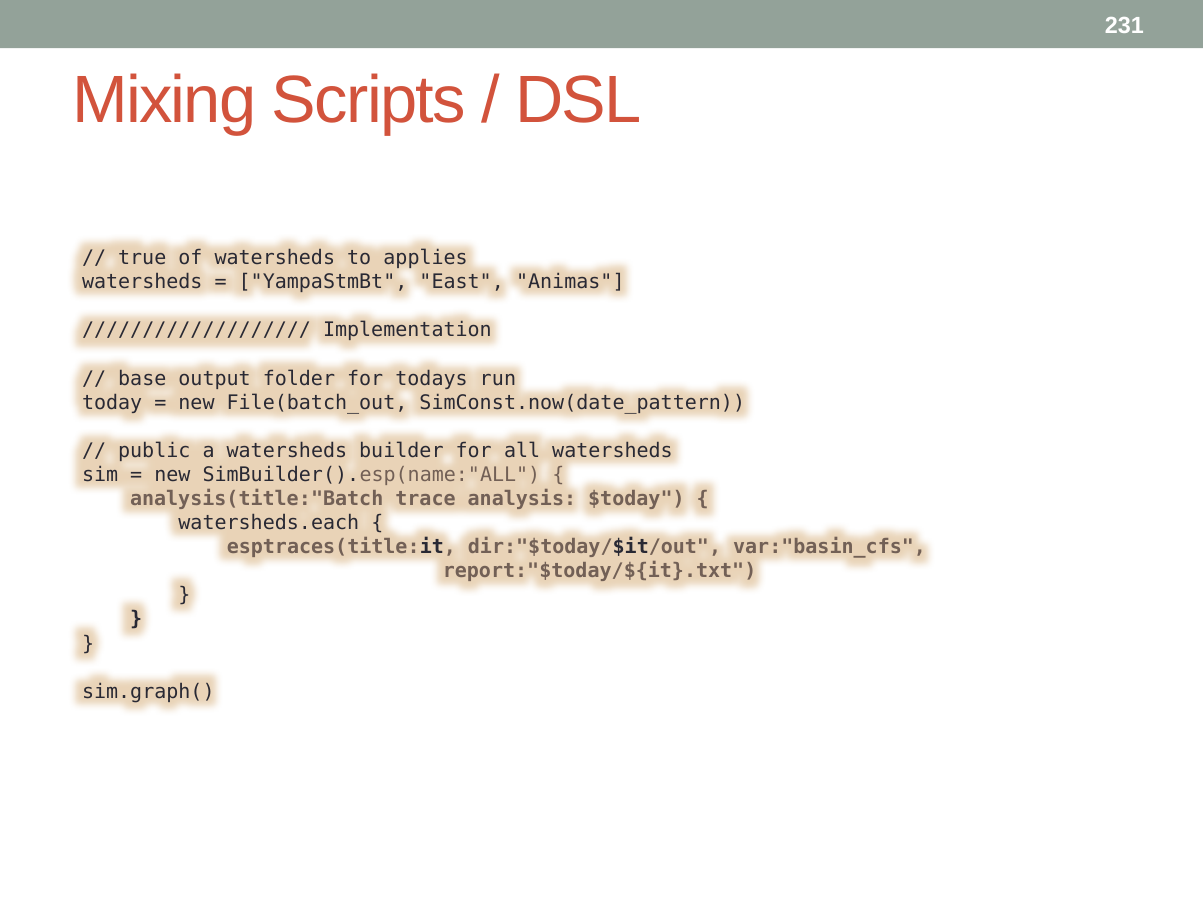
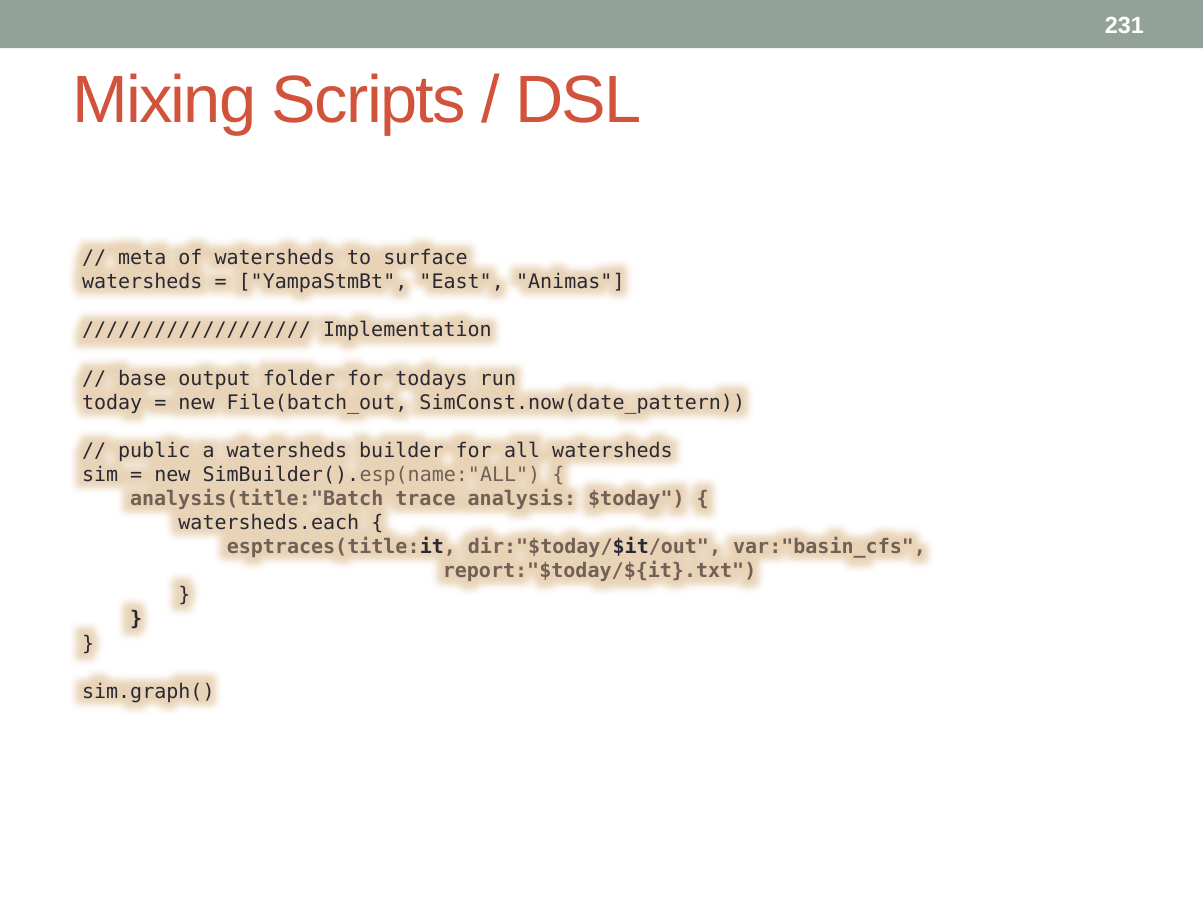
true: true -> meta
applies: applies -> surface
